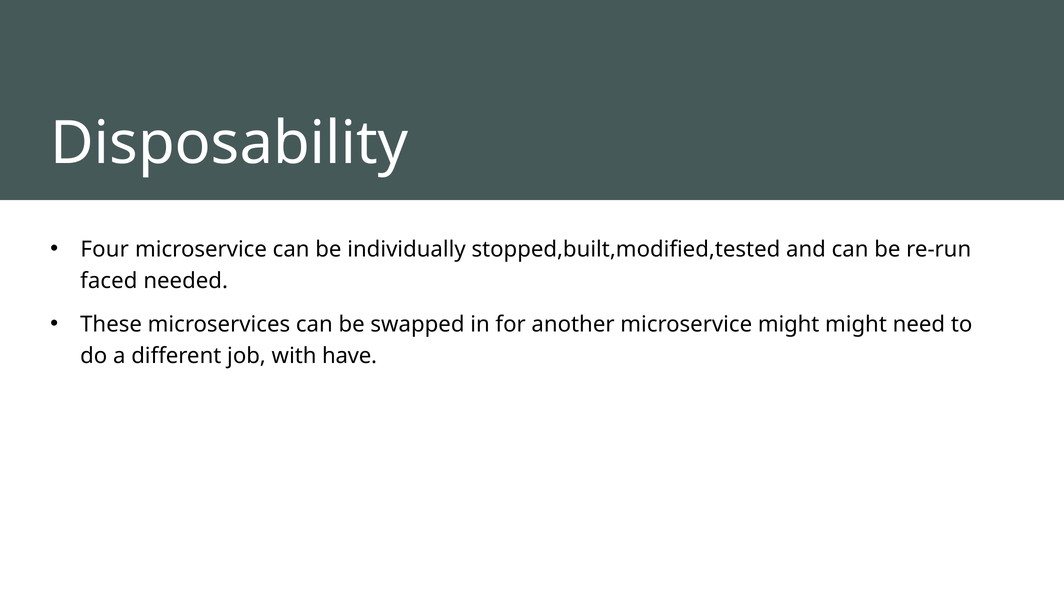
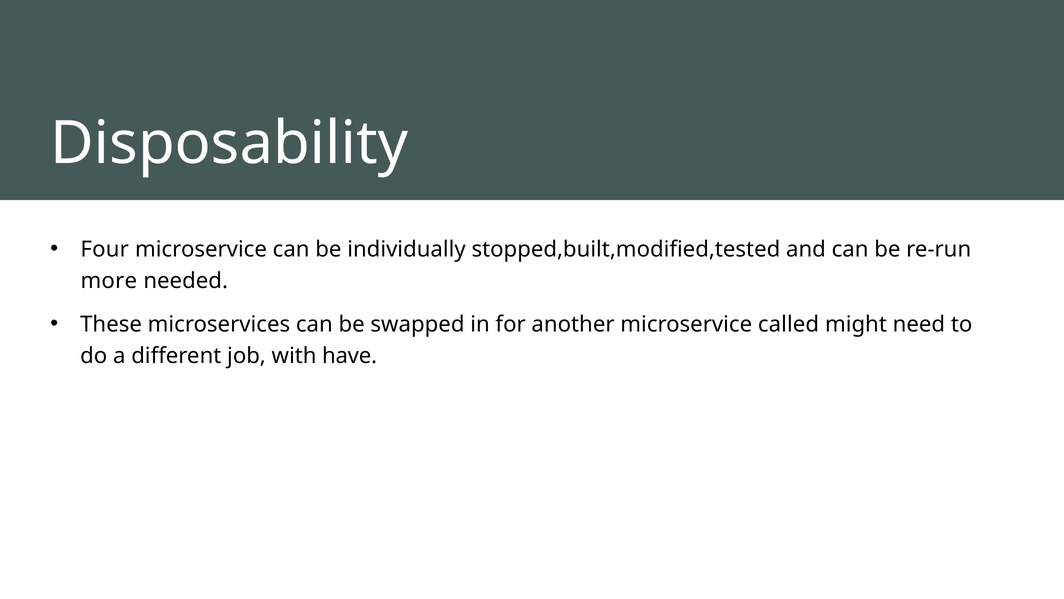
faced: faced -> more
microservice might: might -> called
